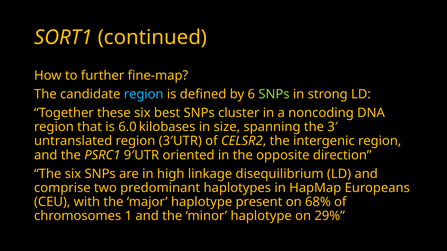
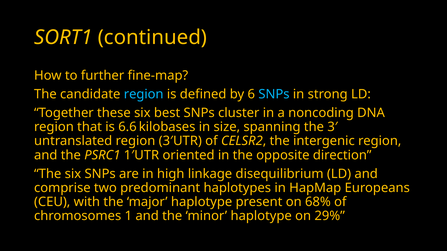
SNPs at (274, 94) colour: light green -> light blue
6.0: 6.0 -> 6.6
9′UTR: 9′UTR -> 1′UTR
